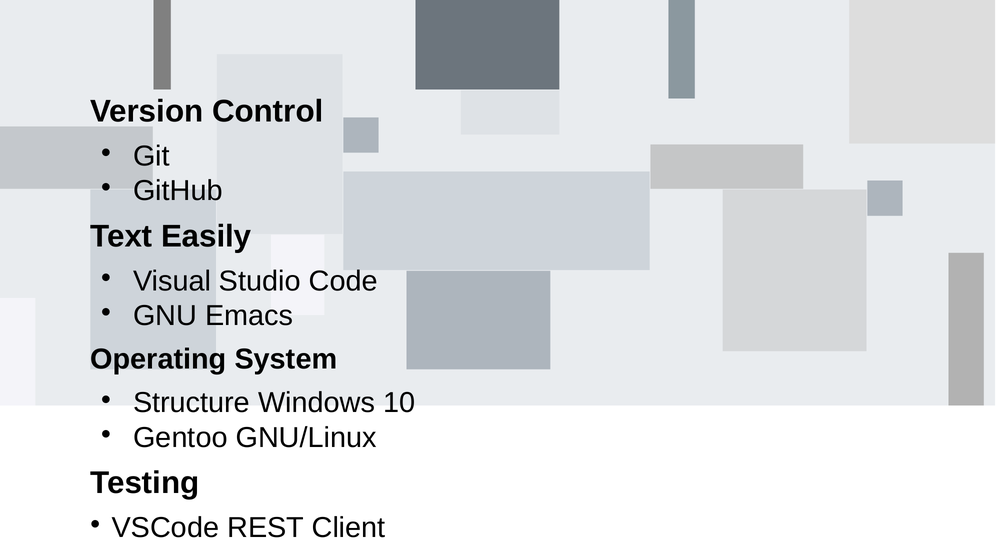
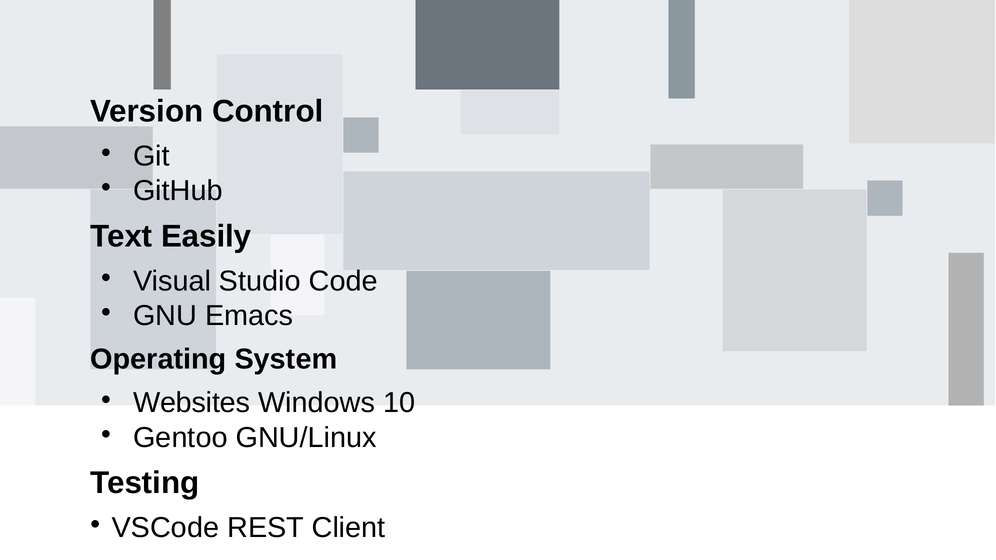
Structure: Structure -> Websites
